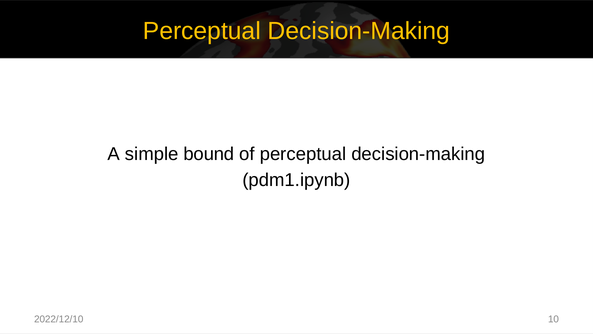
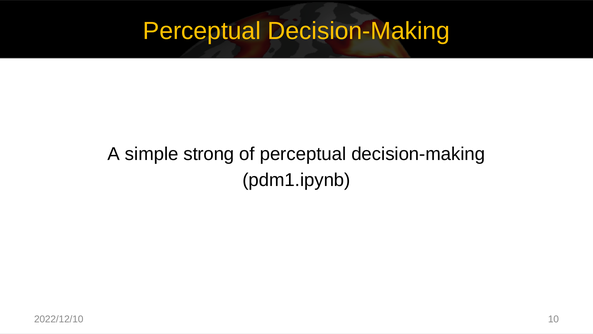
bound: bound -> strong
